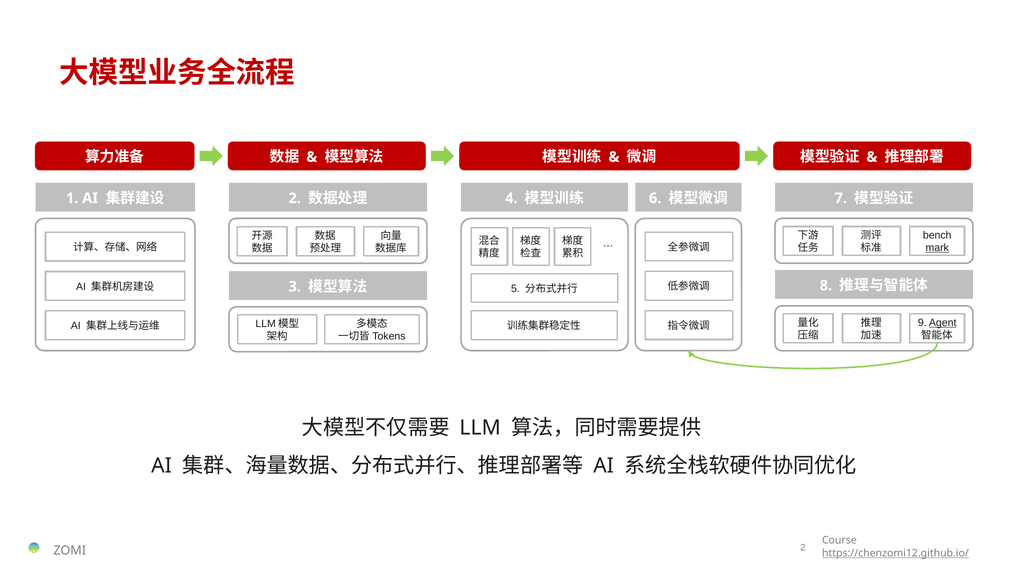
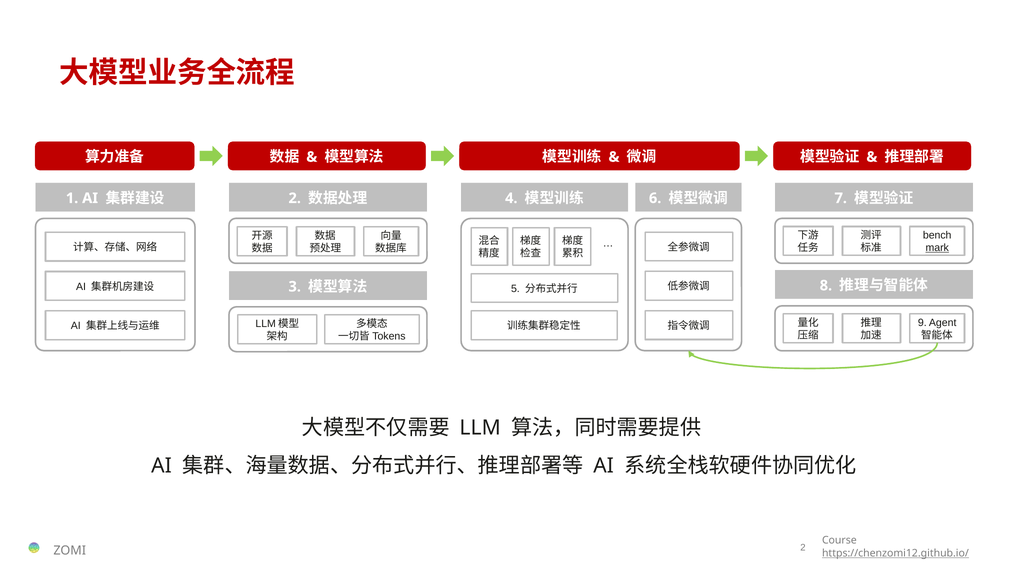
Agent underline: present -> none
